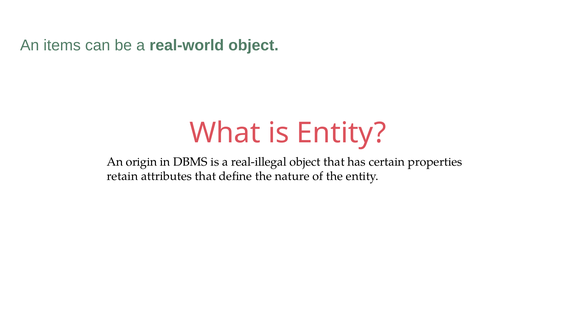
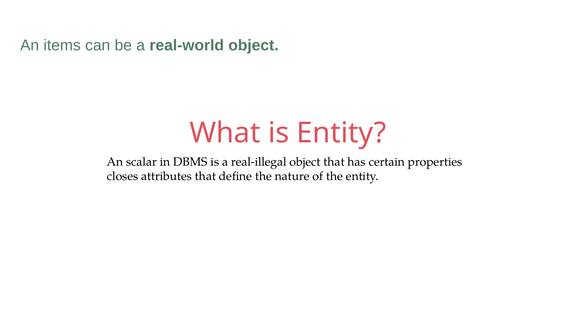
origin: origin -> scalar
retain: retain -> closes
